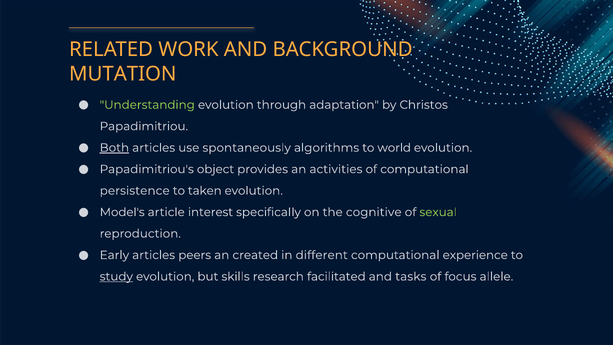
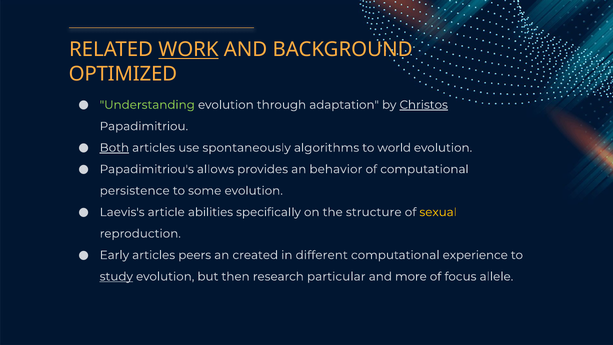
WORK underline: none -> present
MUTATION: MUTATION -> OPTIMIZED
Christos underline: none -> present
object: object -> allows
activities: activities -> behavior
taken: taken -> some
Model's: Model's -> Laevis's
interest: interest -> abilities
cognitive: cognitive -> structure
sexual colour: light green -> yellow
skills: skills -> then
facilitated: facilitated -> particular
tasks: tasks -> more
